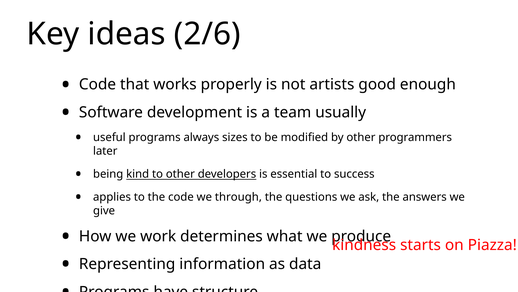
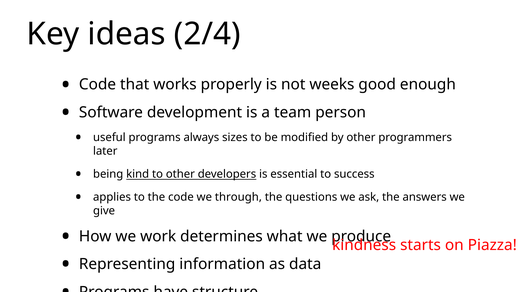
2/6: 2/6 -> 2/4
artists: artists -> weeks
usually: usually -> person
